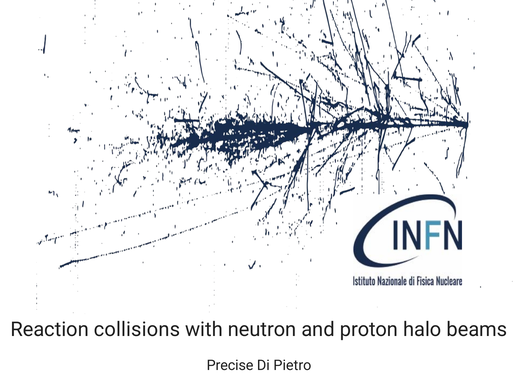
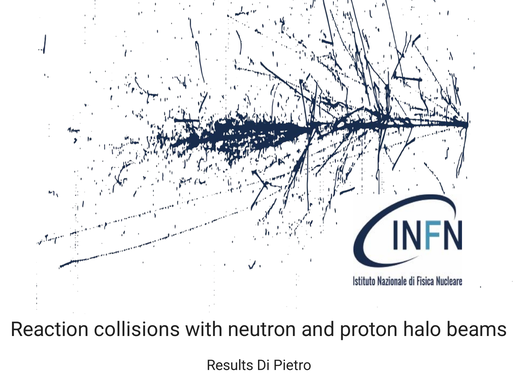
Precise: Precise -> Results
